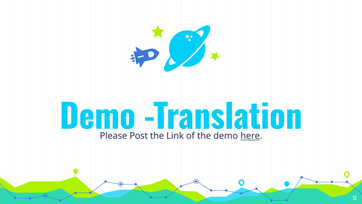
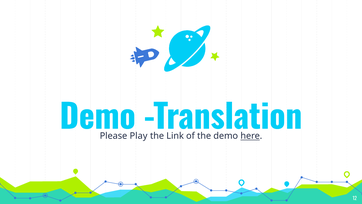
Post: Post -> Play
